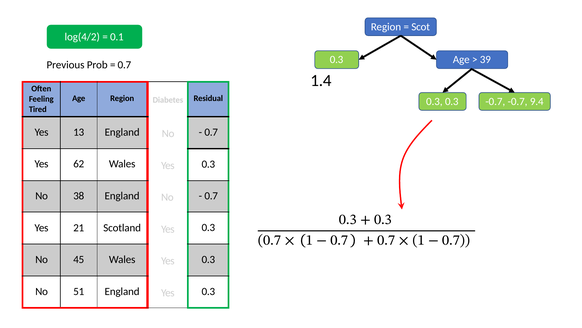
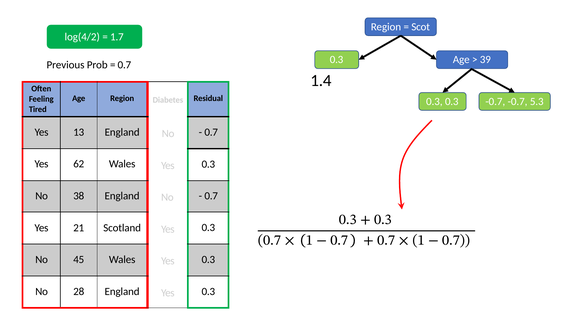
0.1: 0.1 -> 1.7
9.4: 9.4 -> 5.3
51: 51 -> 28
